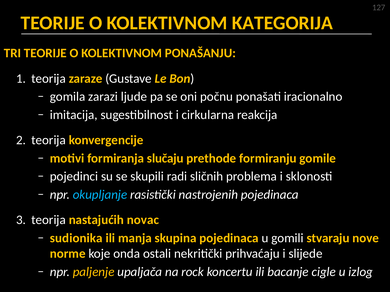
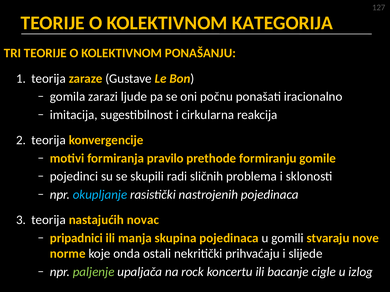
slučaju: slučaju -> pravilo
sudionika: sudionika -> pripadnici
paljenje colour: yellow -> light green
